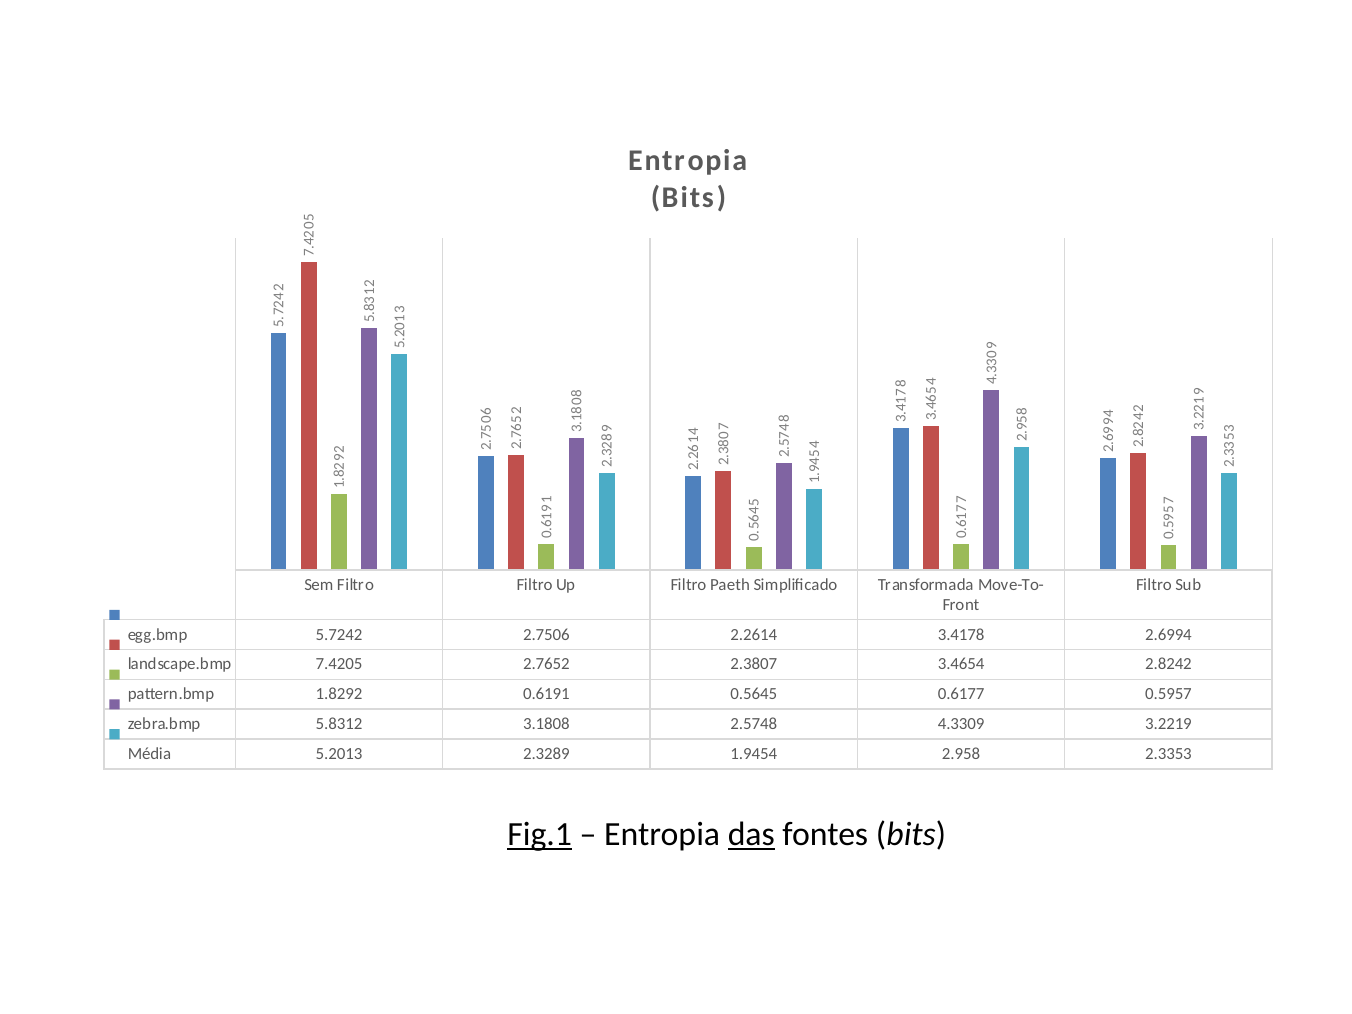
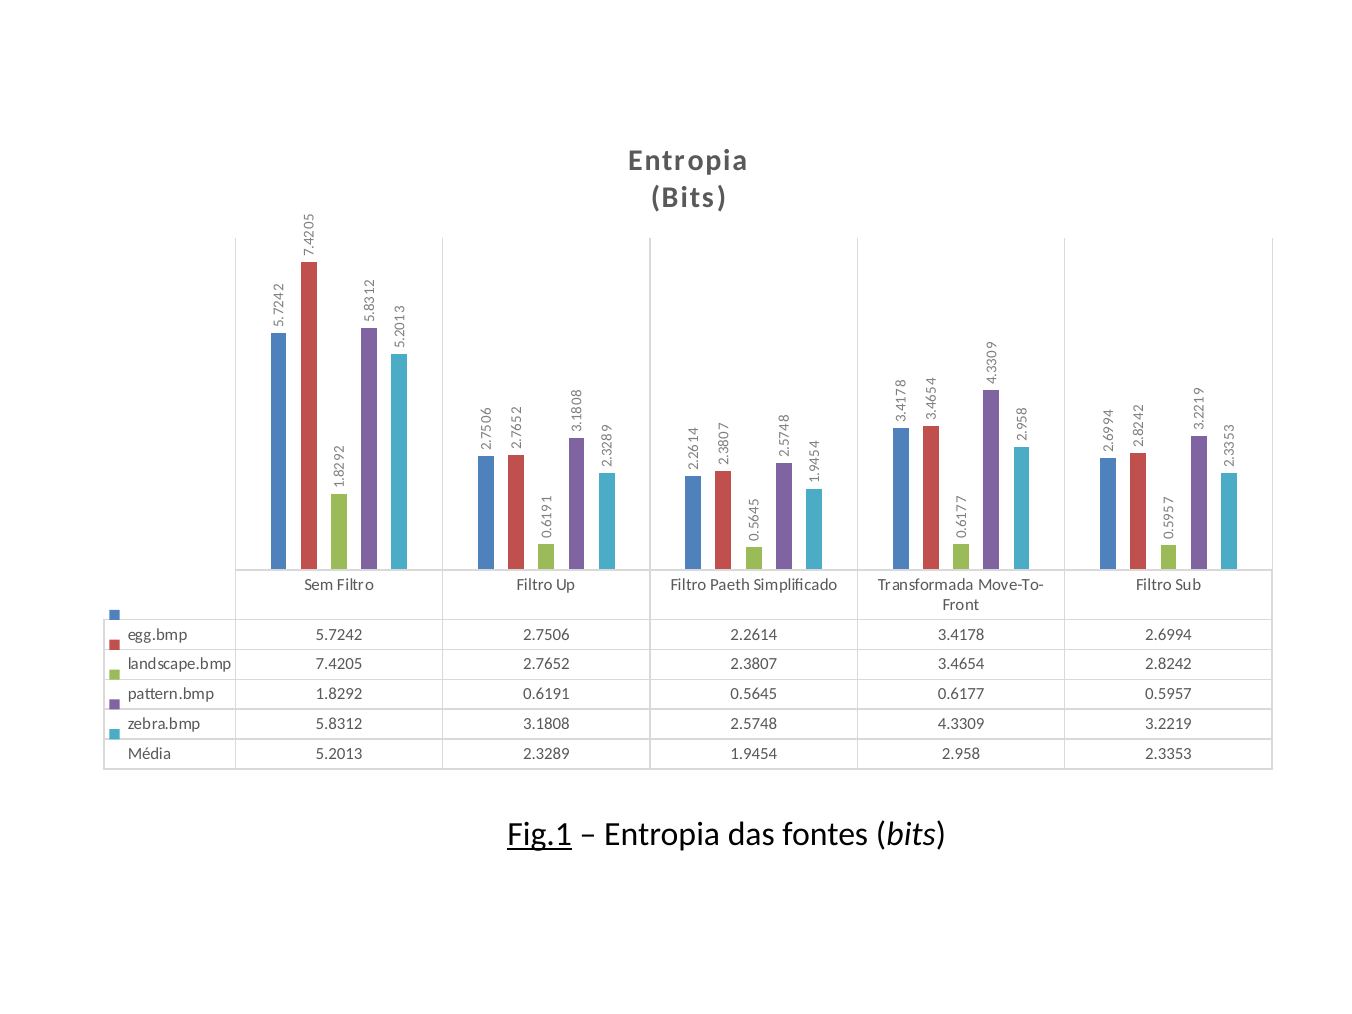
das underline: present -> none
